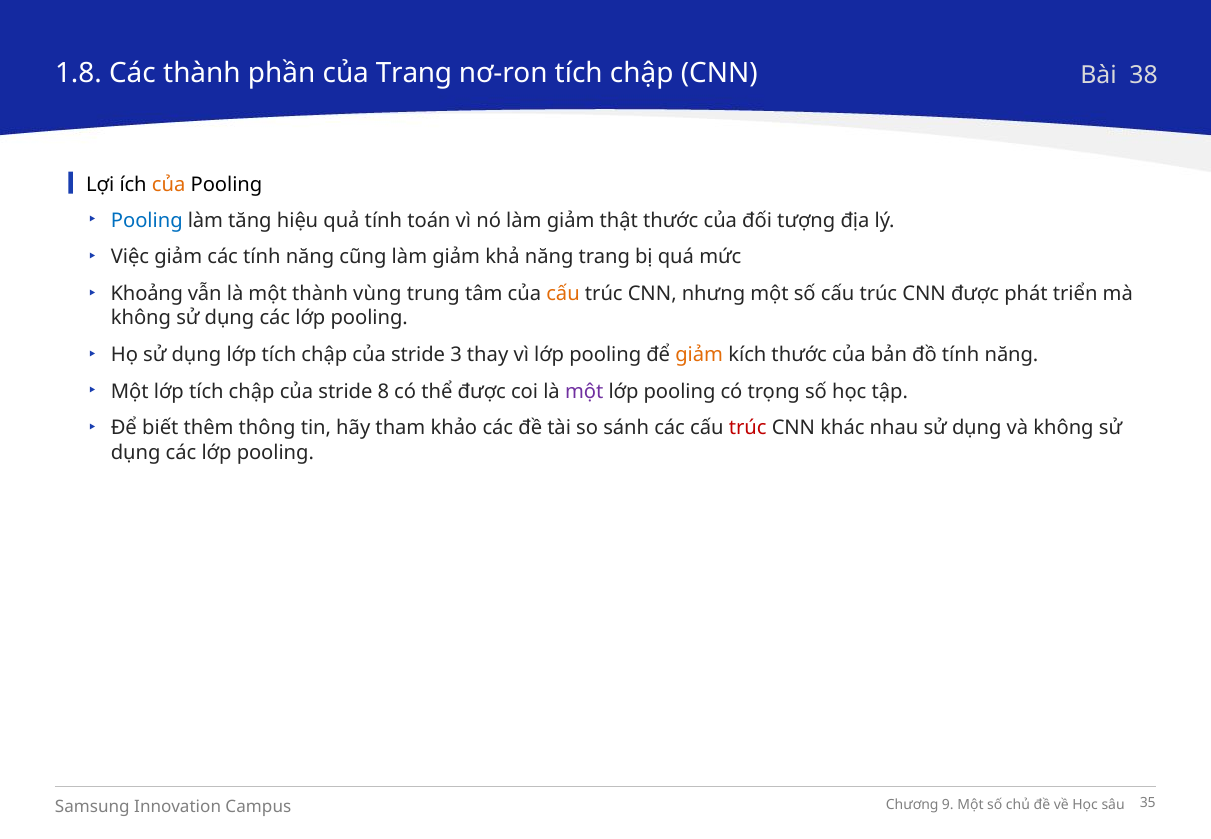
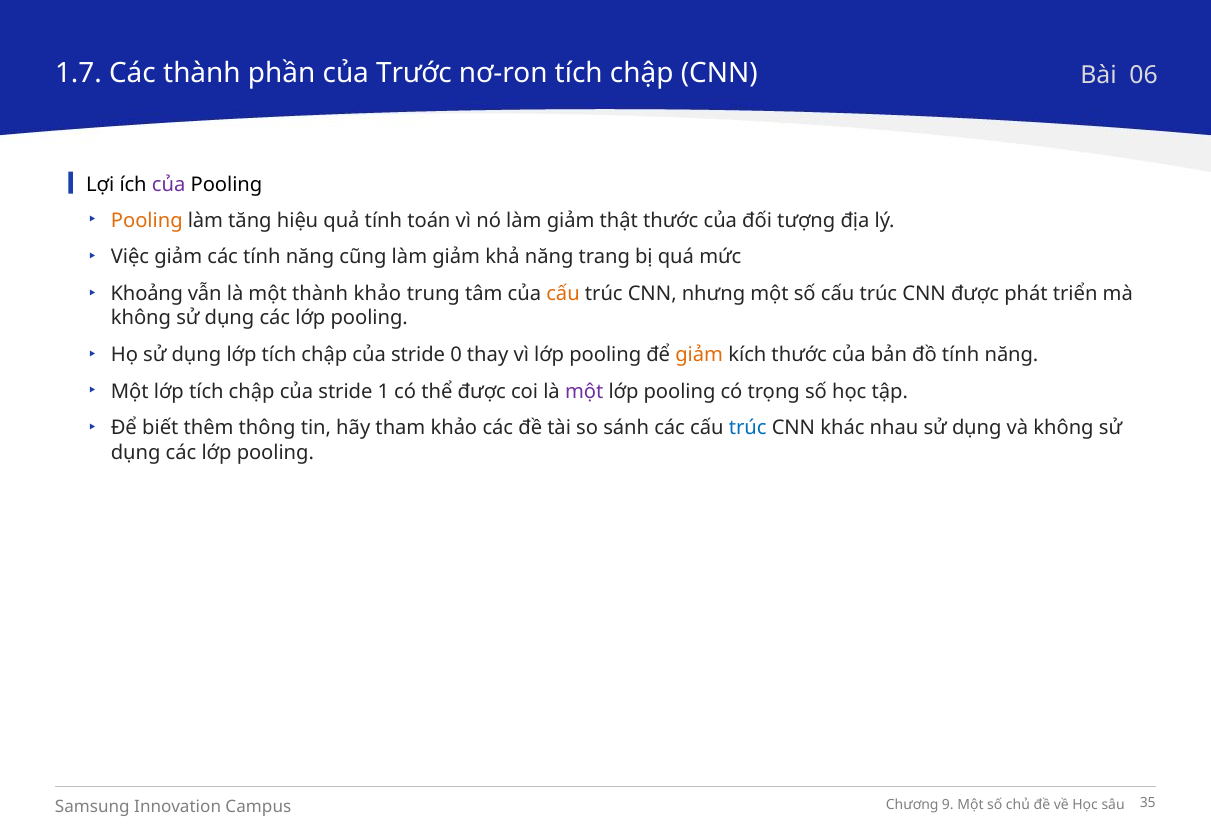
1.8: 1.8 -> 1.7
của Trang: Trang -> Trước
38: 38 -> 06
của at (169, 185) colour: orange -> purple
Pooling at (147, 220) colour: blue -> orange
thành vùng: vùng -> khảo
3: 3 -> 0
8: 8 -> 1
trúc at (748, 428) colour: red -> blue
